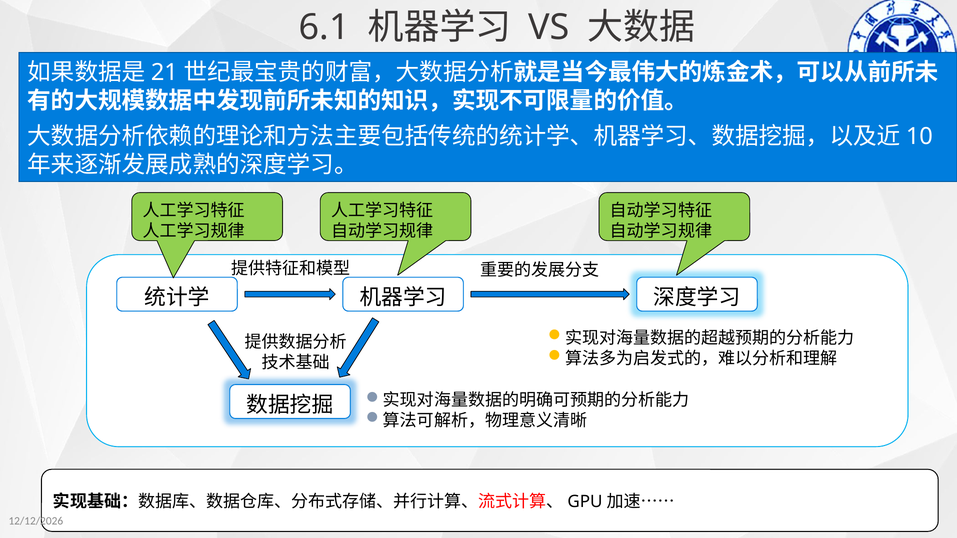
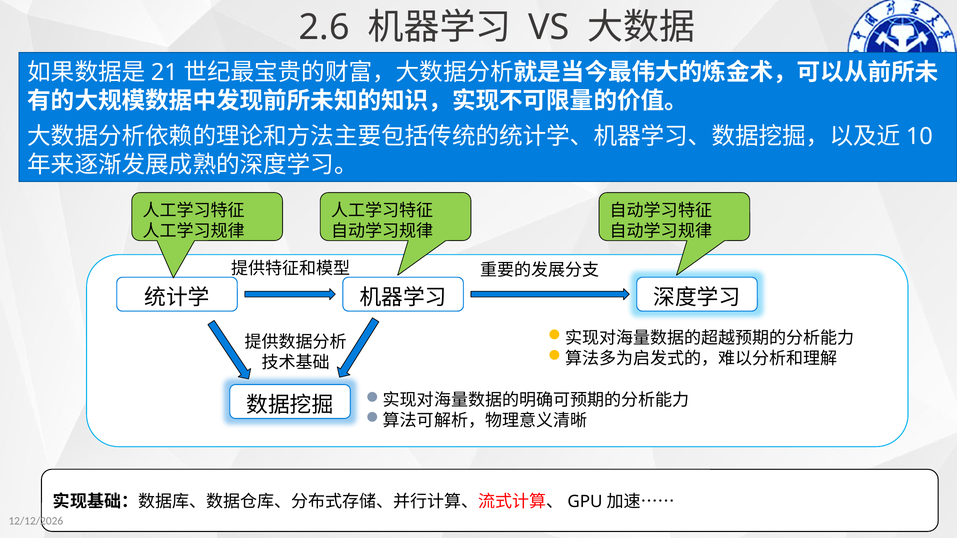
6.1: 6.1 -> 2.6
